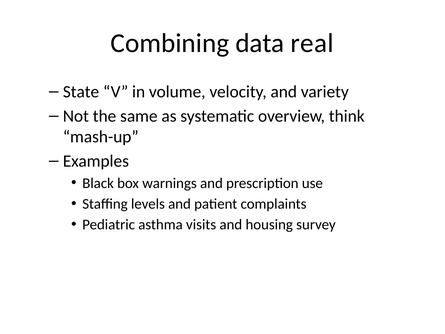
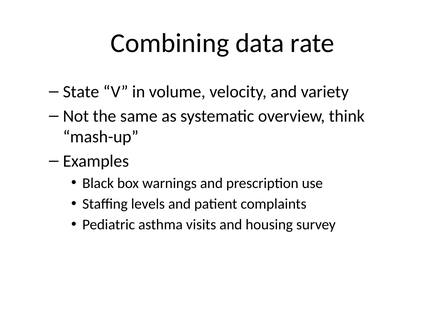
real: real -> rate
